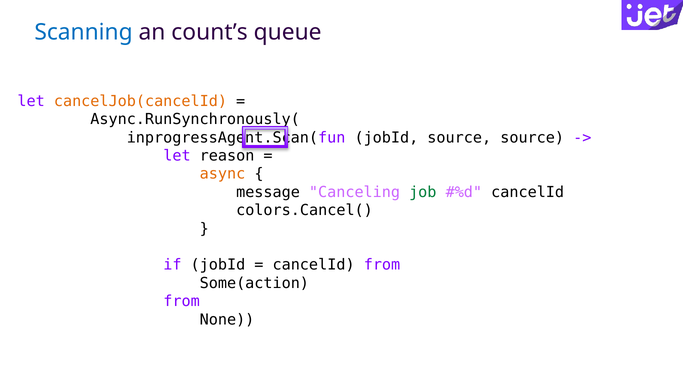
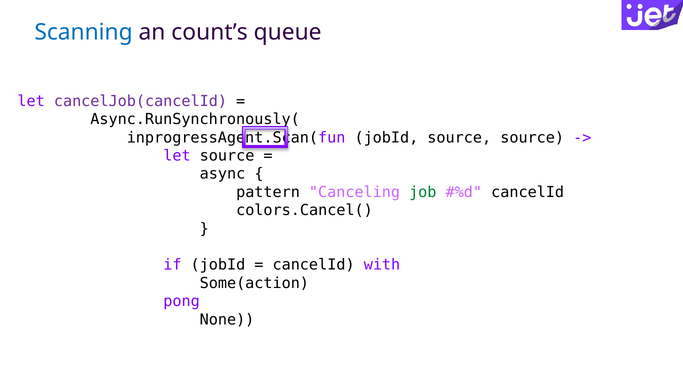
cancelJob(cancelId colour: orange -> purple
let reason: reason -> source
async colour: orange -> black
message: message -> pattern
cancelId from: from -> with
from at (182, 302): from -> pong
